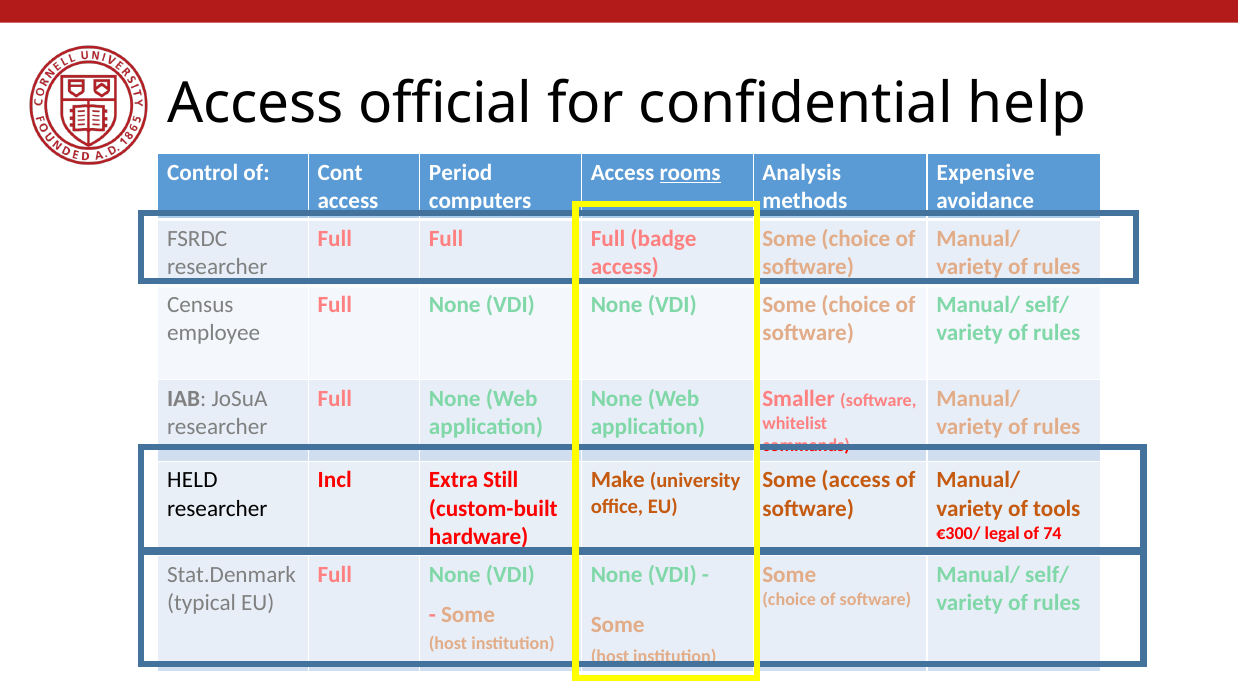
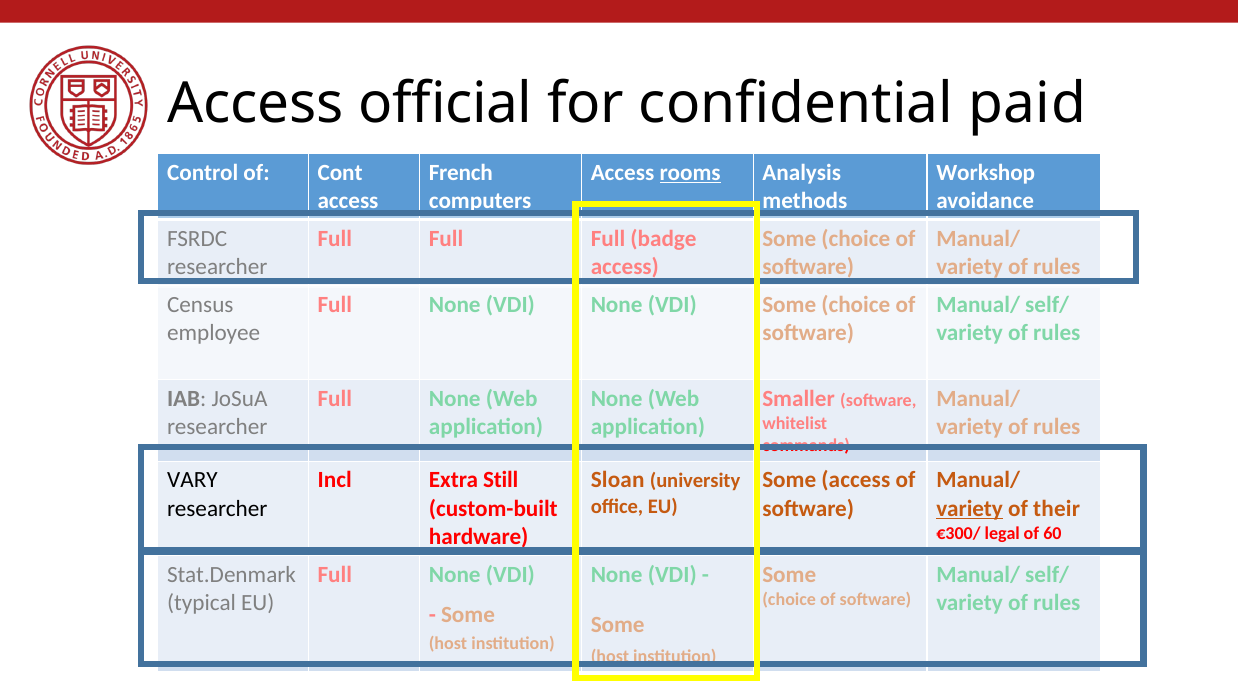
help: help -> paid
Period: Period -> French
Expensive: Expensive -> Workshop
HELD: HELD -> VARY
Make: Make -> Sloan
variety at (970, 509) underline: none -> present
tools: tools -> their
74: 74 -> 60
